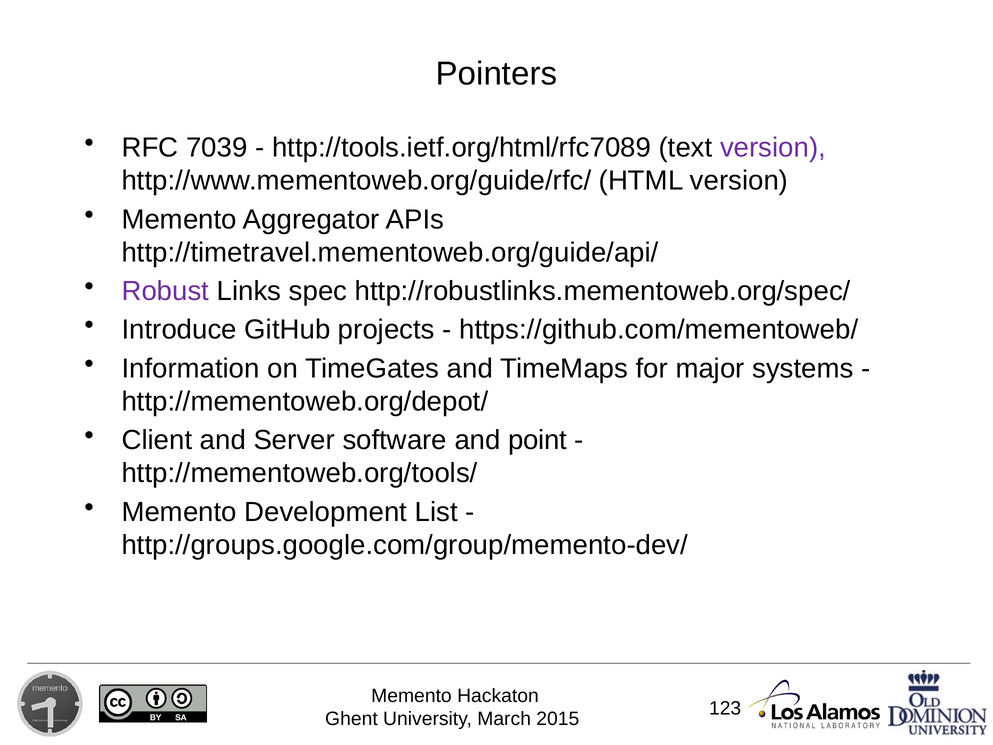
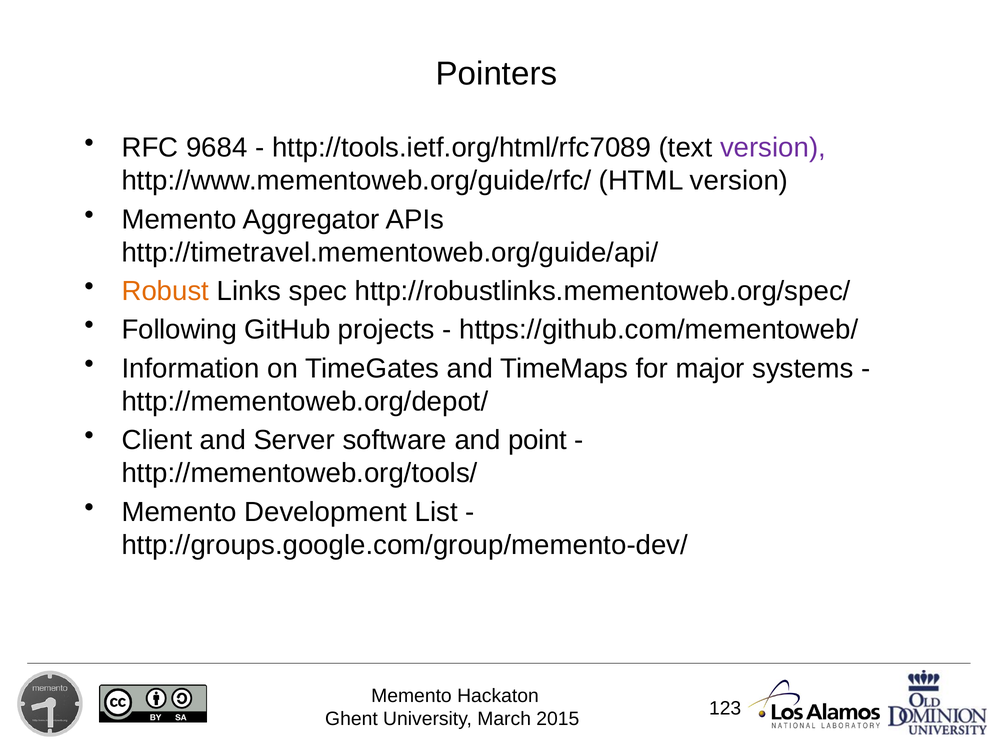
7039: 7039 -> 9684
Robust colour: purple -> orange
Introduce: Introduce -> Following
